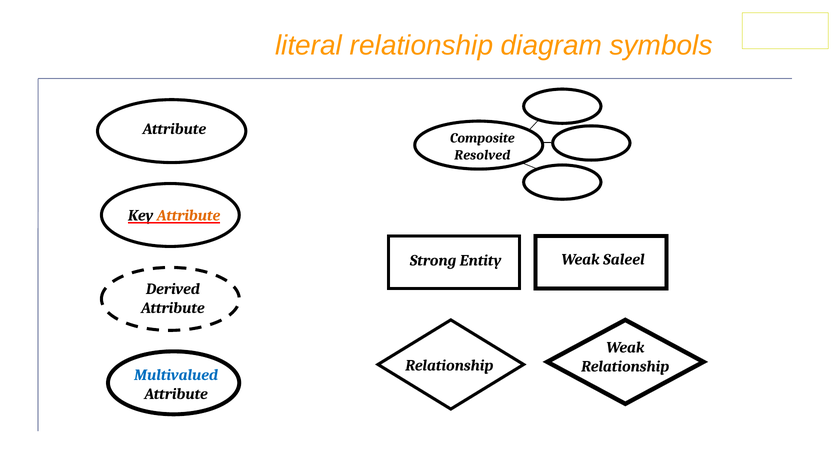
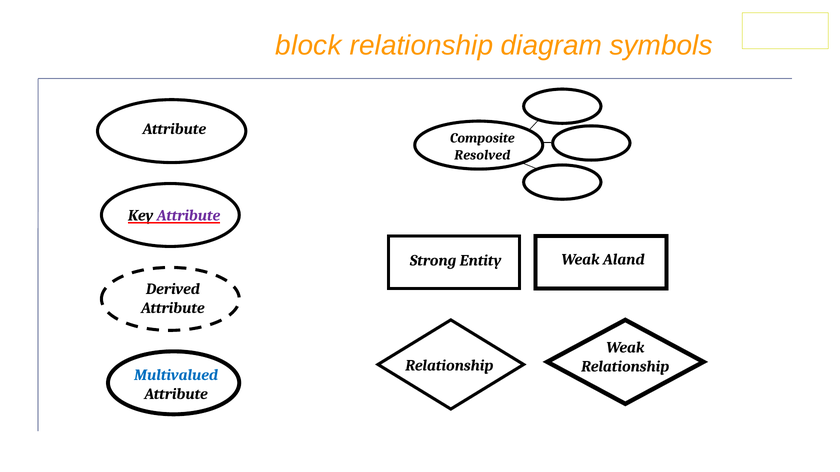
literal: literal -> block
Attribute at (188, 216) colour: orange -> purple
Saleel: Saleel -> Aland
